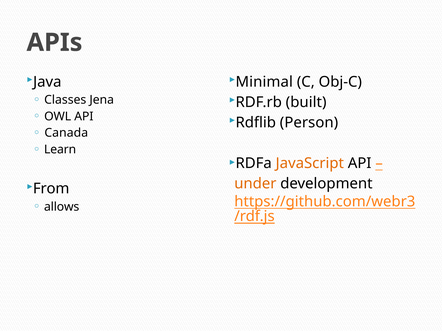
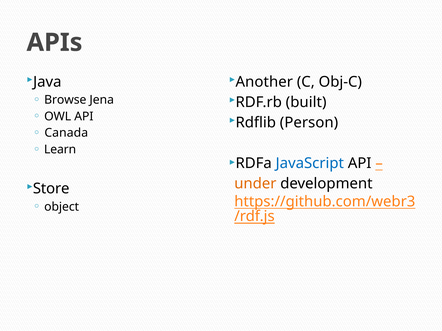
Minimal: Minimal -> Another
Classes: Classes -> Browse
JavaScript colour: orange -> blue
From: From -> Store
allows: allows -> object
